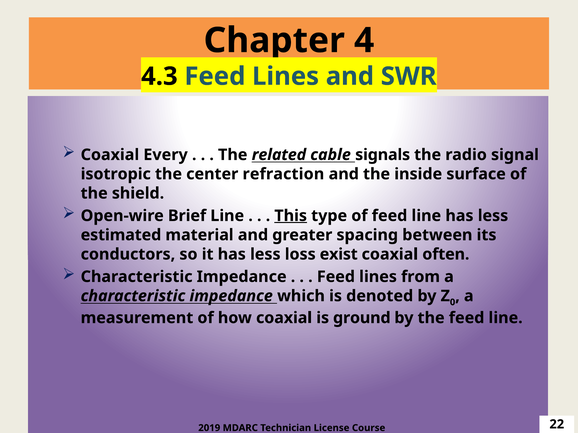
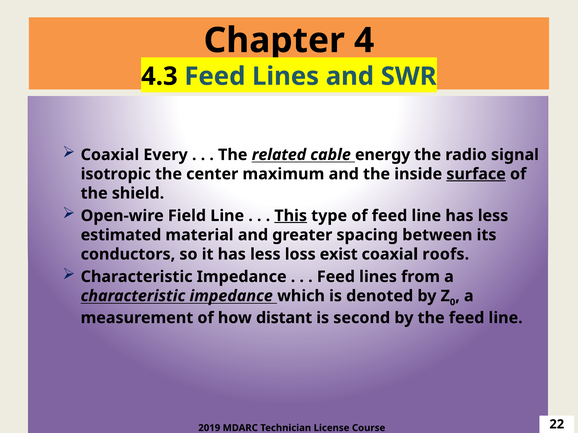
signals: signals -> energy
refraction: refraction -> maximum
surface underline: none -> present
Brief: Brief -> Field
often: often -> roofs
how coaxial: coaxial -> distant
ground: ground -> second
